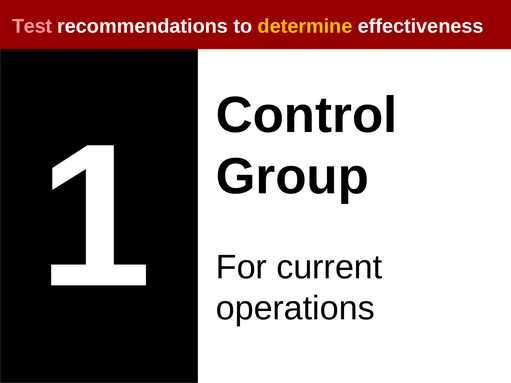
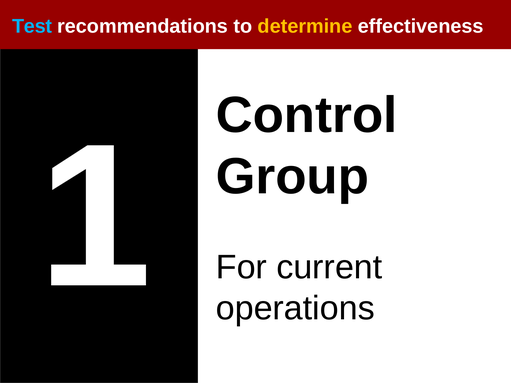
Test colour: pink -> light blue
